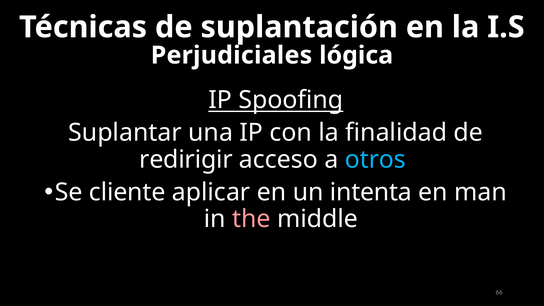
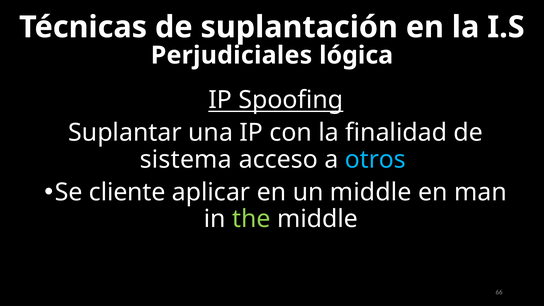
redirigir: redirigir -> sistema
un intenta: intenta -> middle
the colour: pink -> light green
